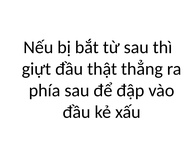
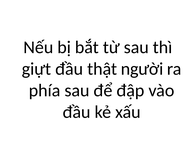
thẳng: thẳng -> người
